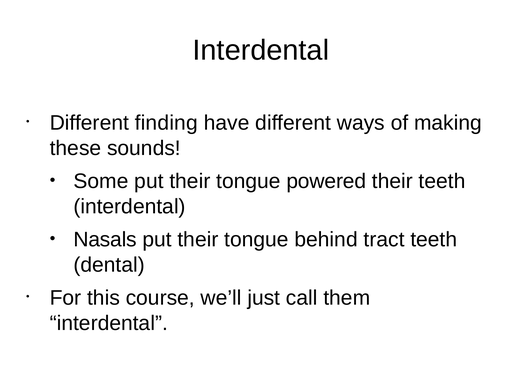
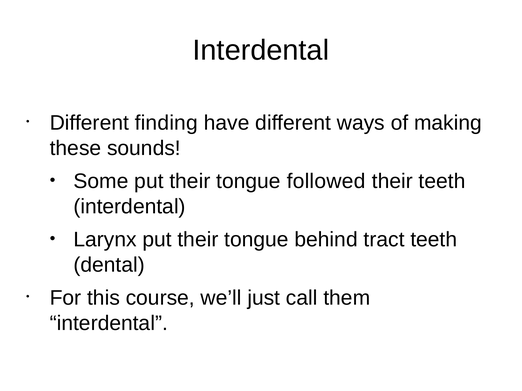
powered: powered -> followed
Nasals: Nasals -> Larynx
